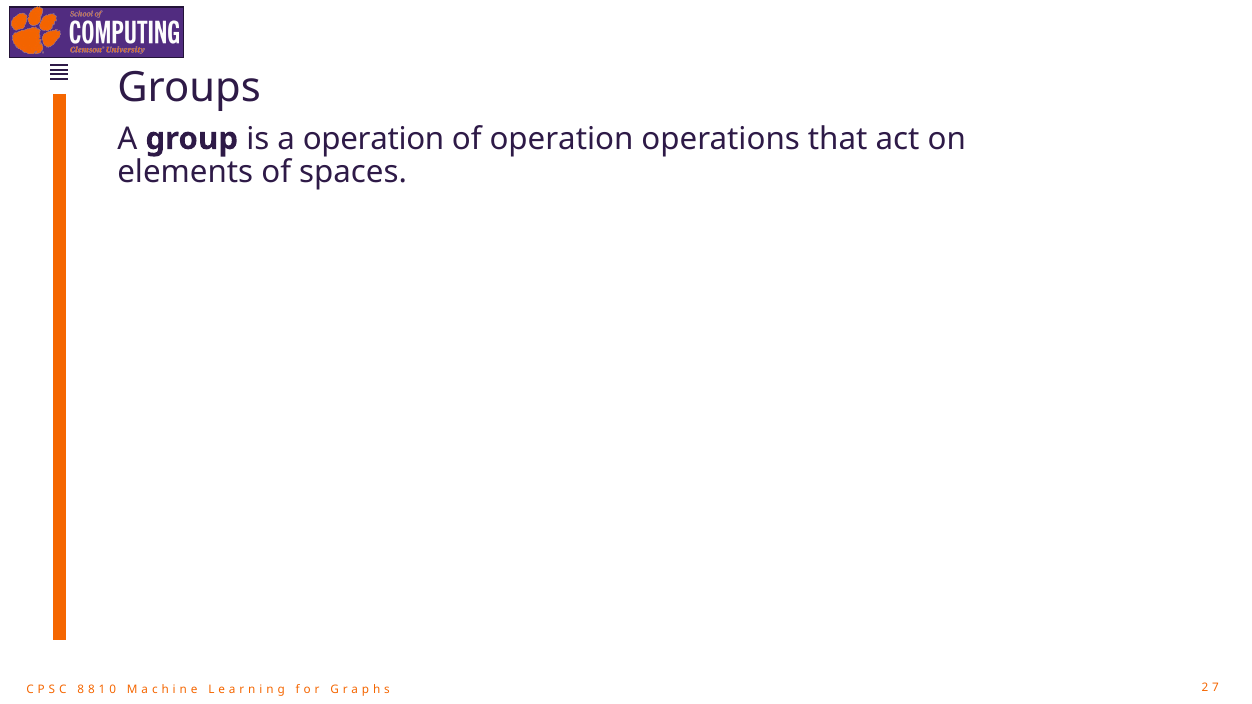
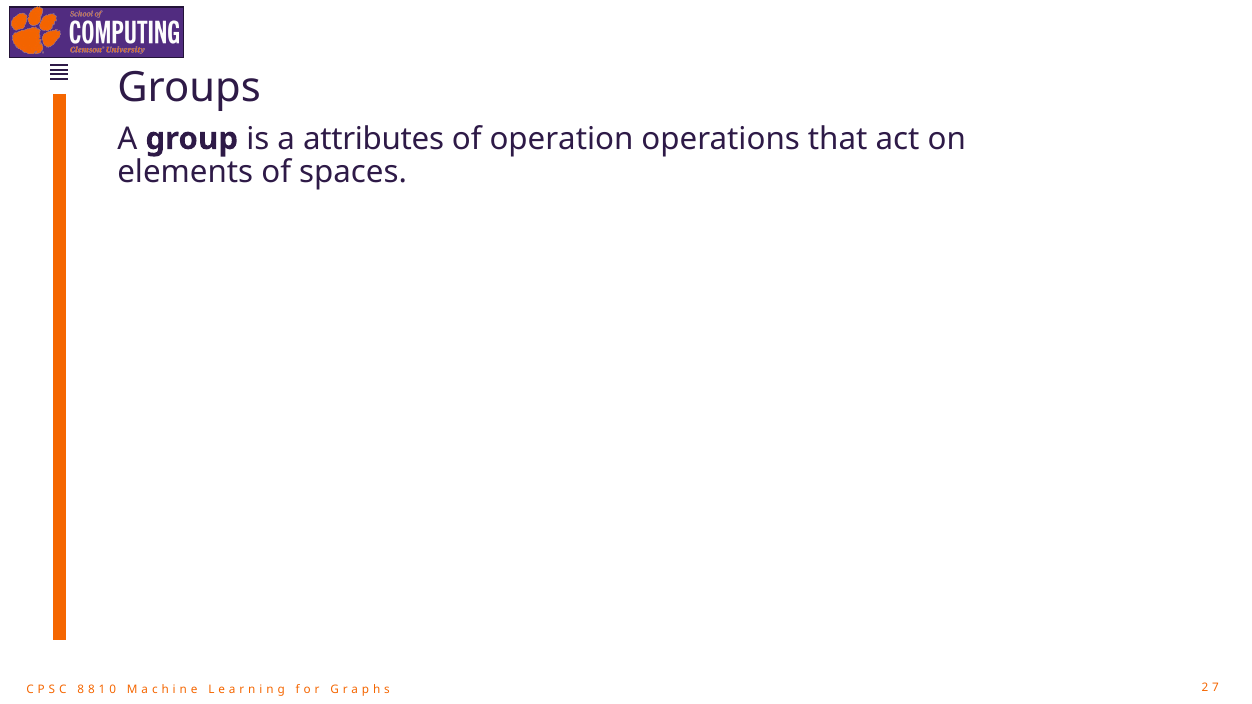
a operation: operation -> attributes
